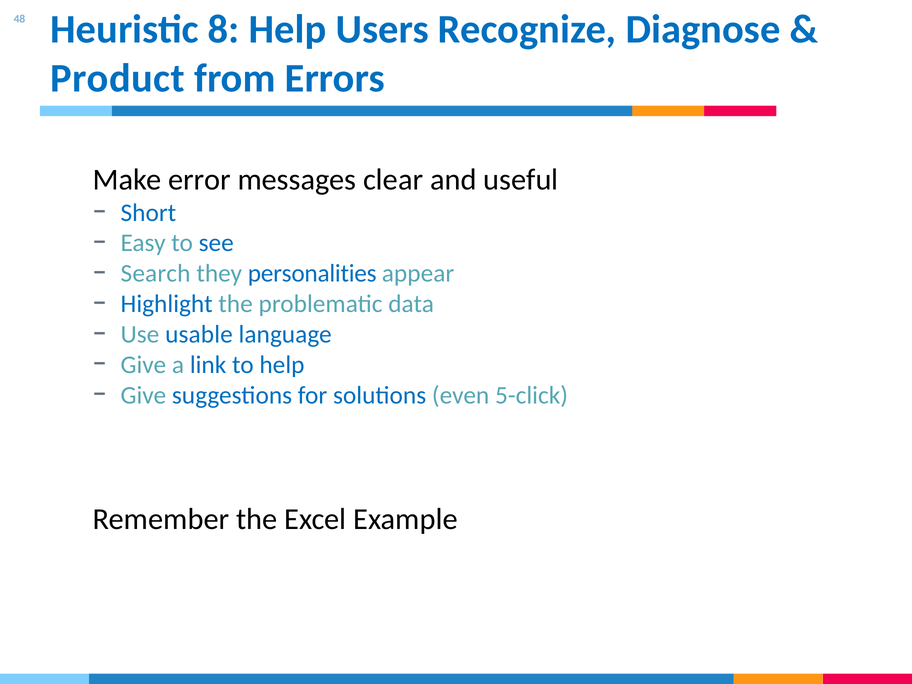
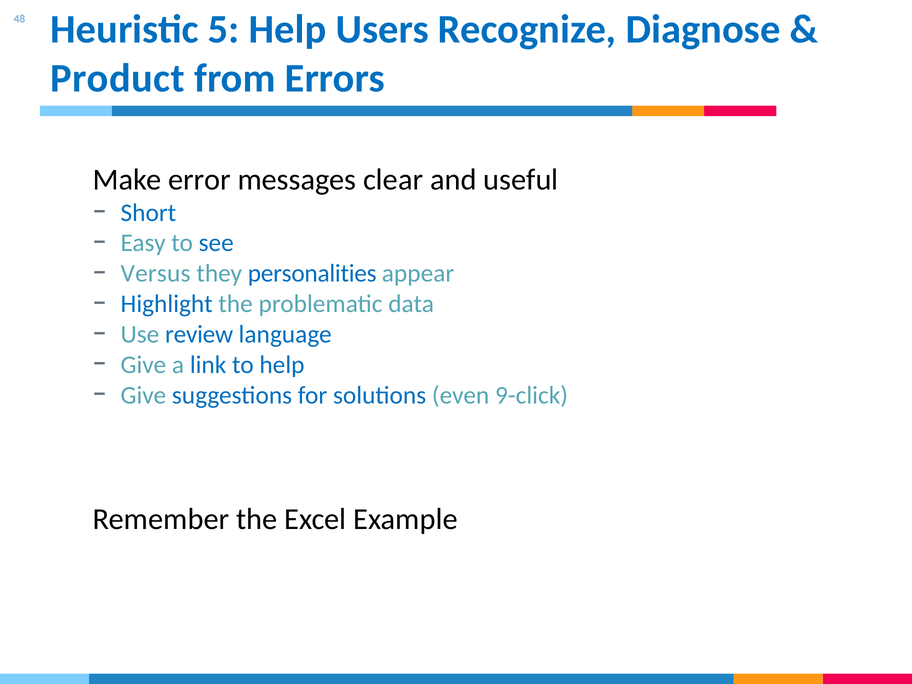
8: 8 -> 5
Search: Search -> Versus
usable: usable -> review
5-click: 5-click -> 9-click
